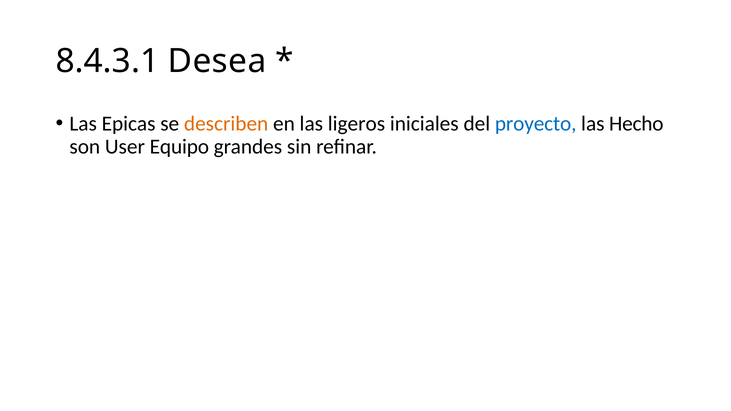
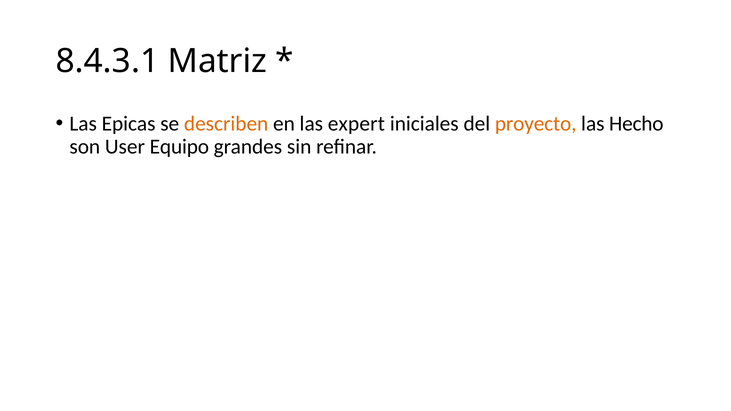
Desea: Desea -> Matriz
ligeros: ligeros -> expert
proyecto colour: blue -> orange
